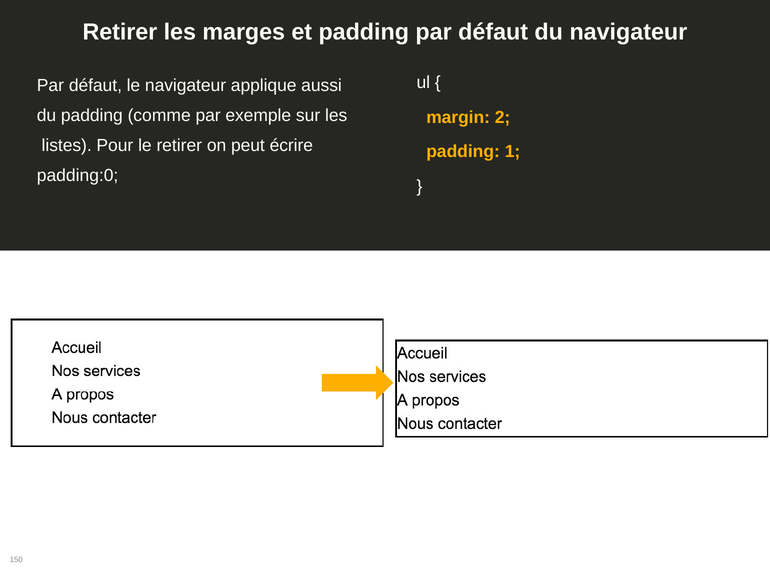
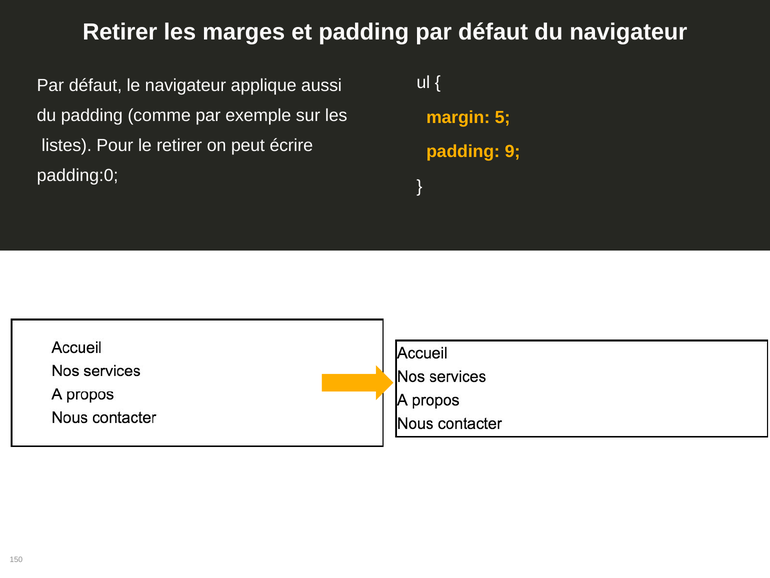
2: 2 -> 5
1: 1 -> 9
